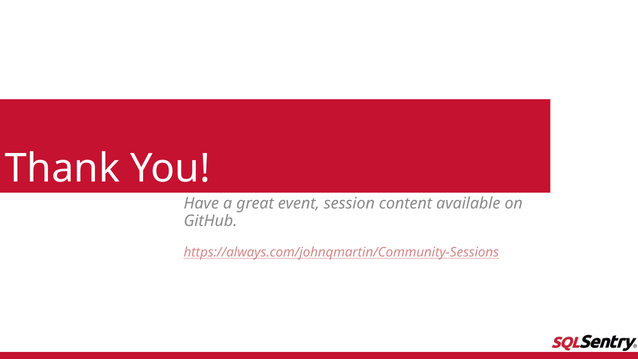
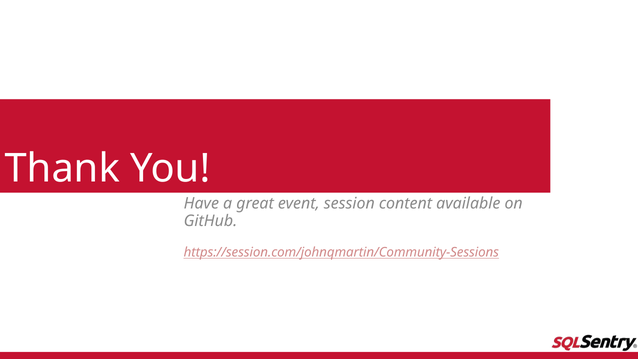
https://always.com/johnqmartin/Community-Sessions: https://always.com/johnqmartin/Community-Sessions -> https://session.com/johnqmartin/Community-Sessions
